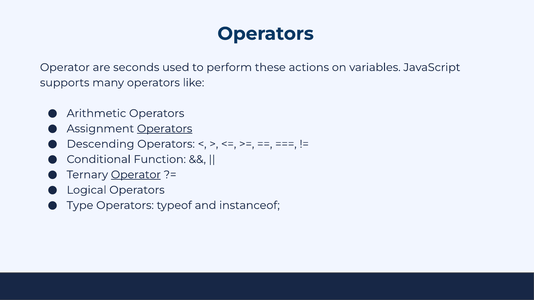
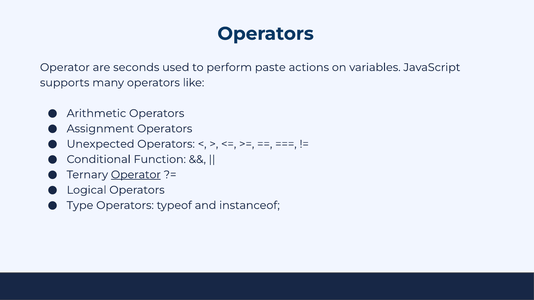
these: these -> paste
Operators at (165, 129) underline: present -> none
Descending: Descending -> Unexpected
